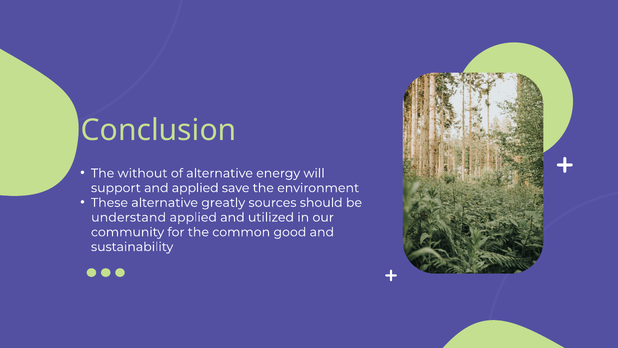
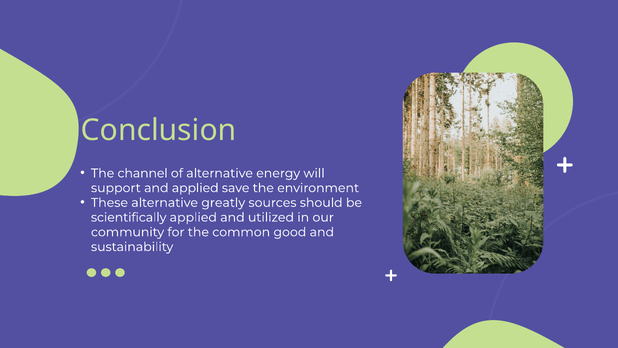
without: without -> channel
understand: understand -> scientifically
